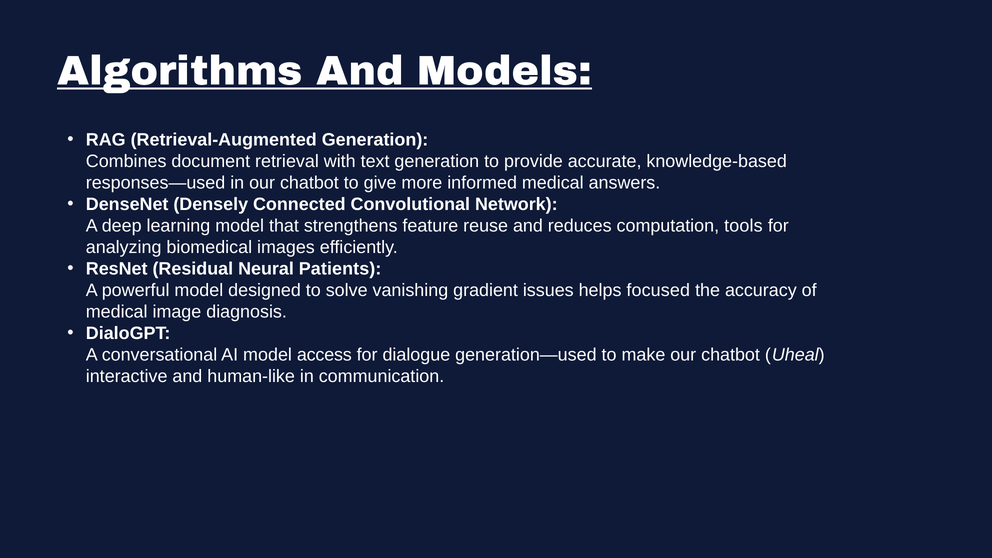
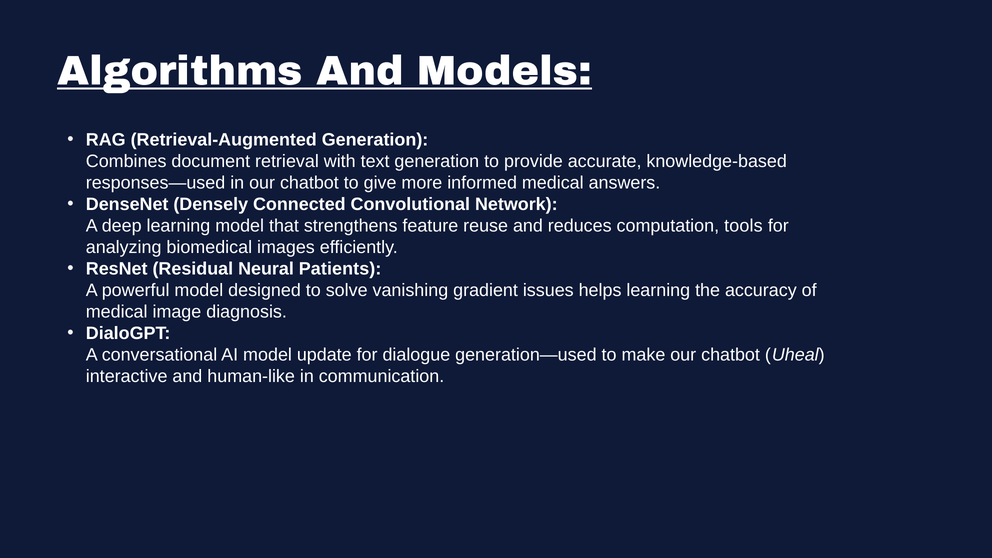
helps focused: focused -> learning
access: access -> update
